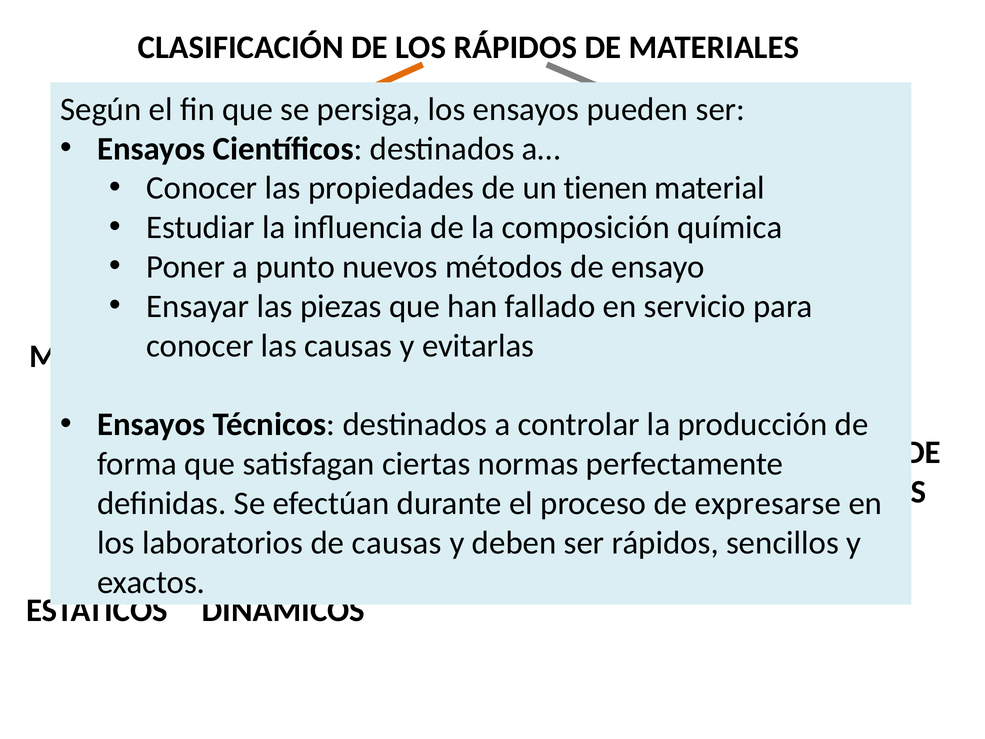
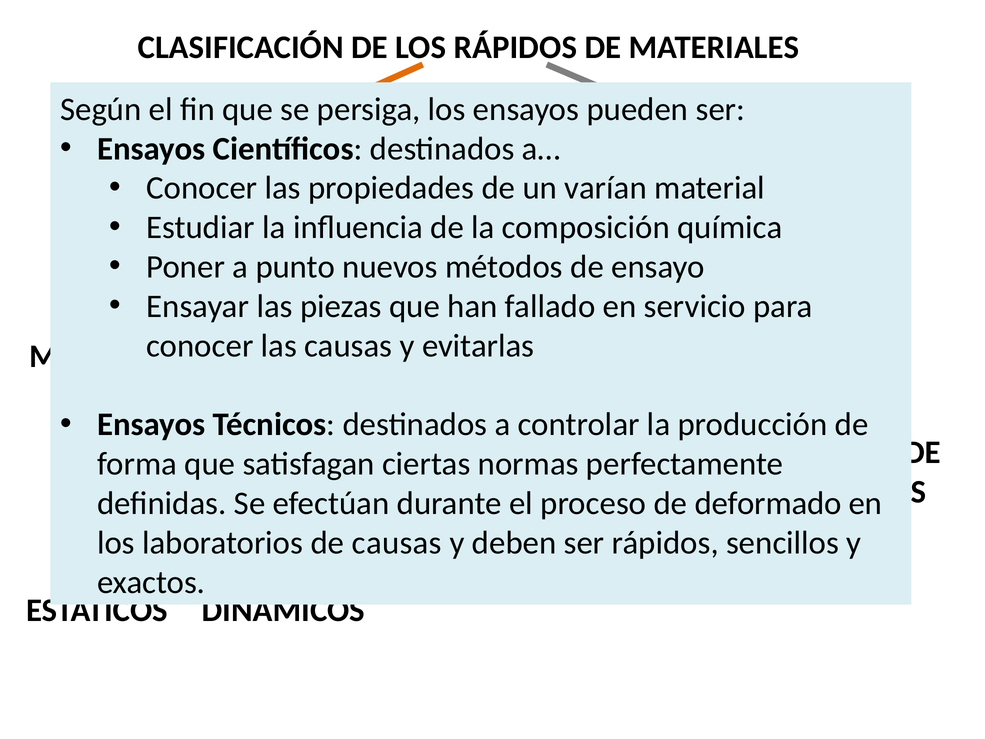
tienen: tienen -> varían
expresarse: expresarse -> deformado
